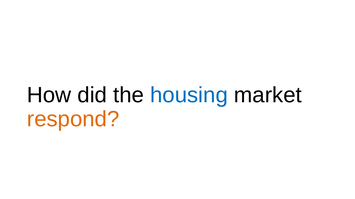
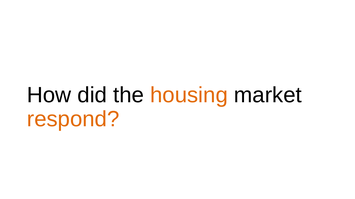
housing colour: blue -> orange
